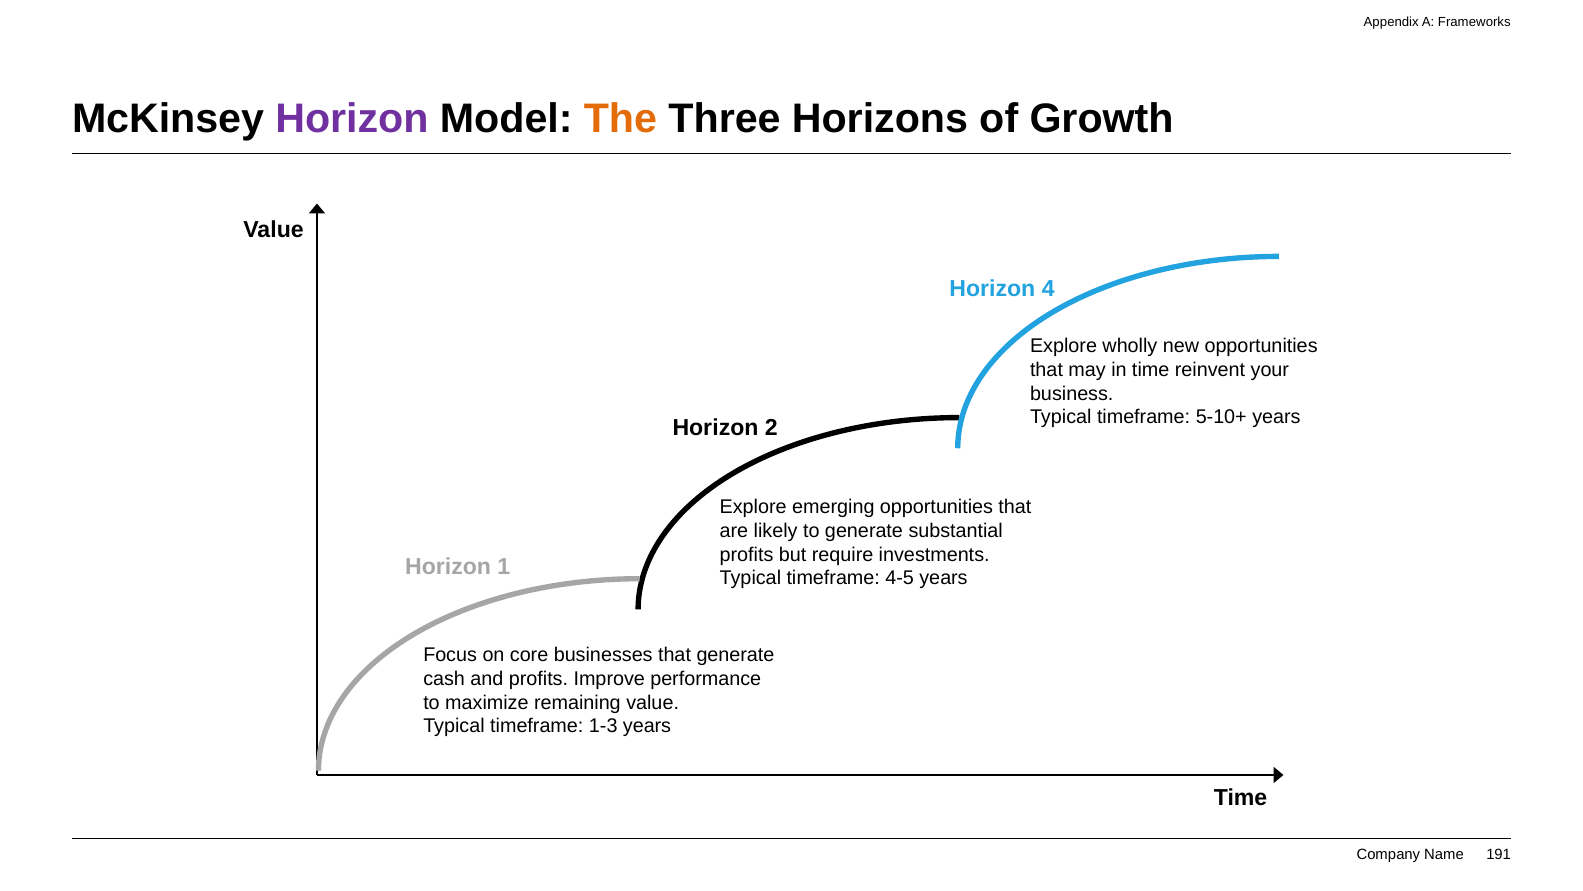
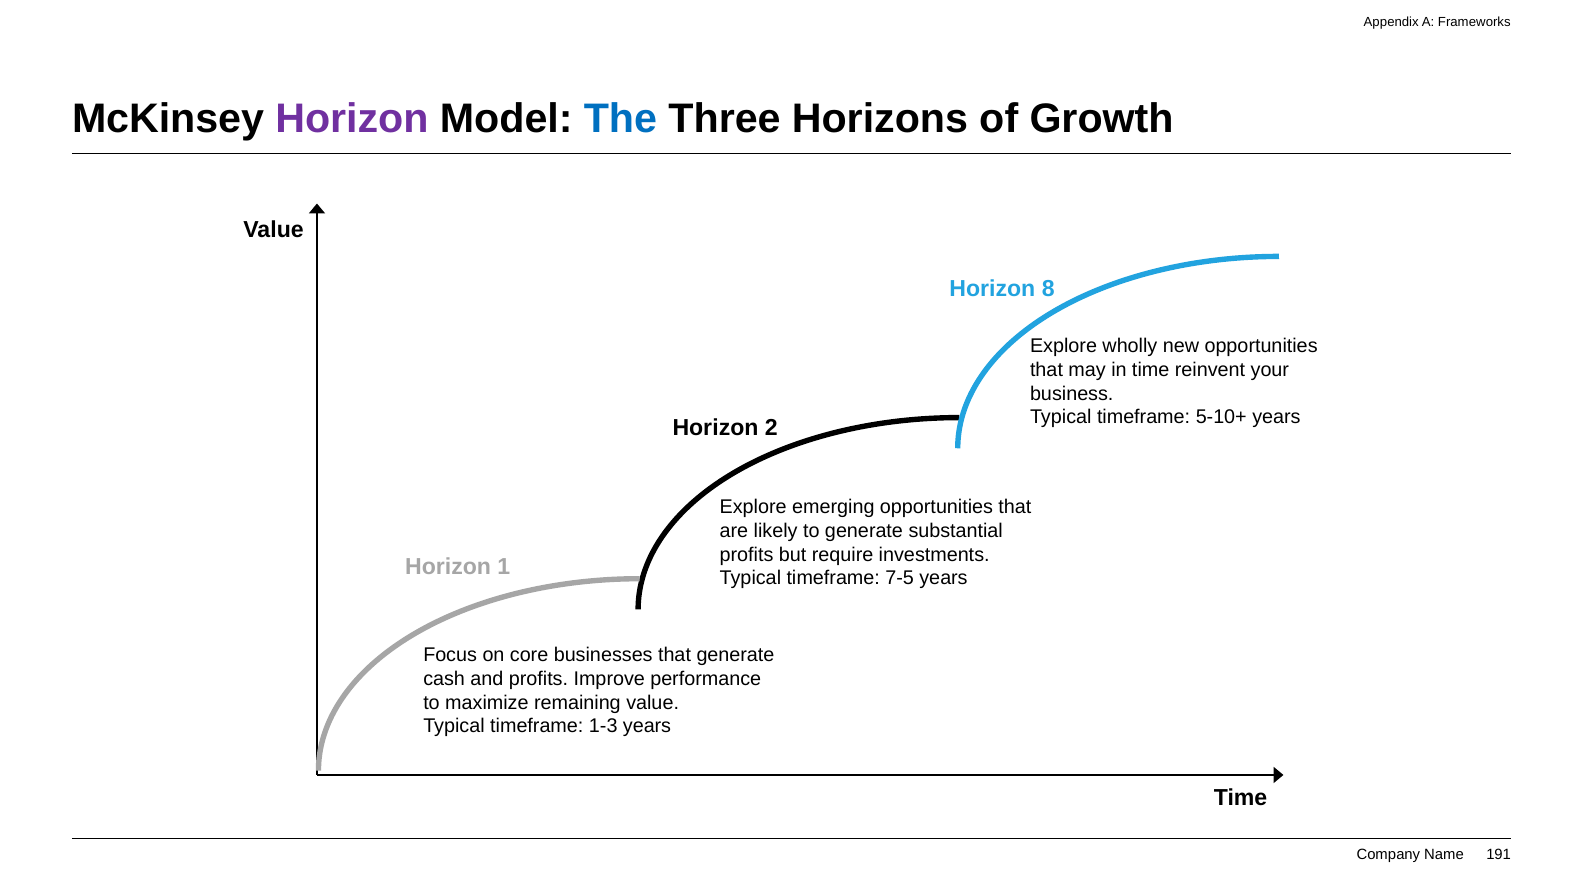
The colour: orange -> blue
4: 4 -> 8
4-5: 4-5 -> 7-5
